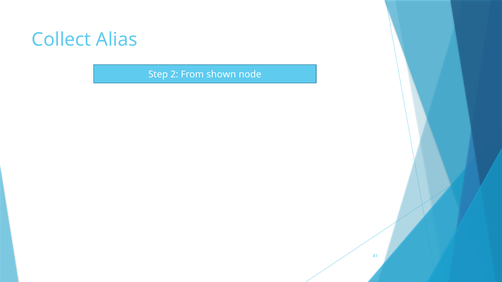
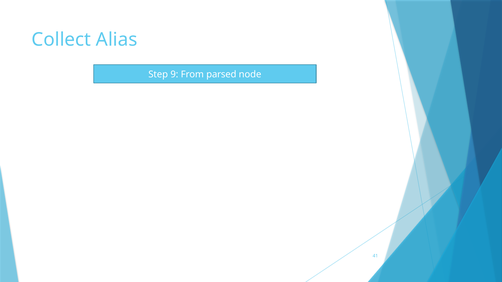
2: 2 -> 9
shown: shown -> parsed
